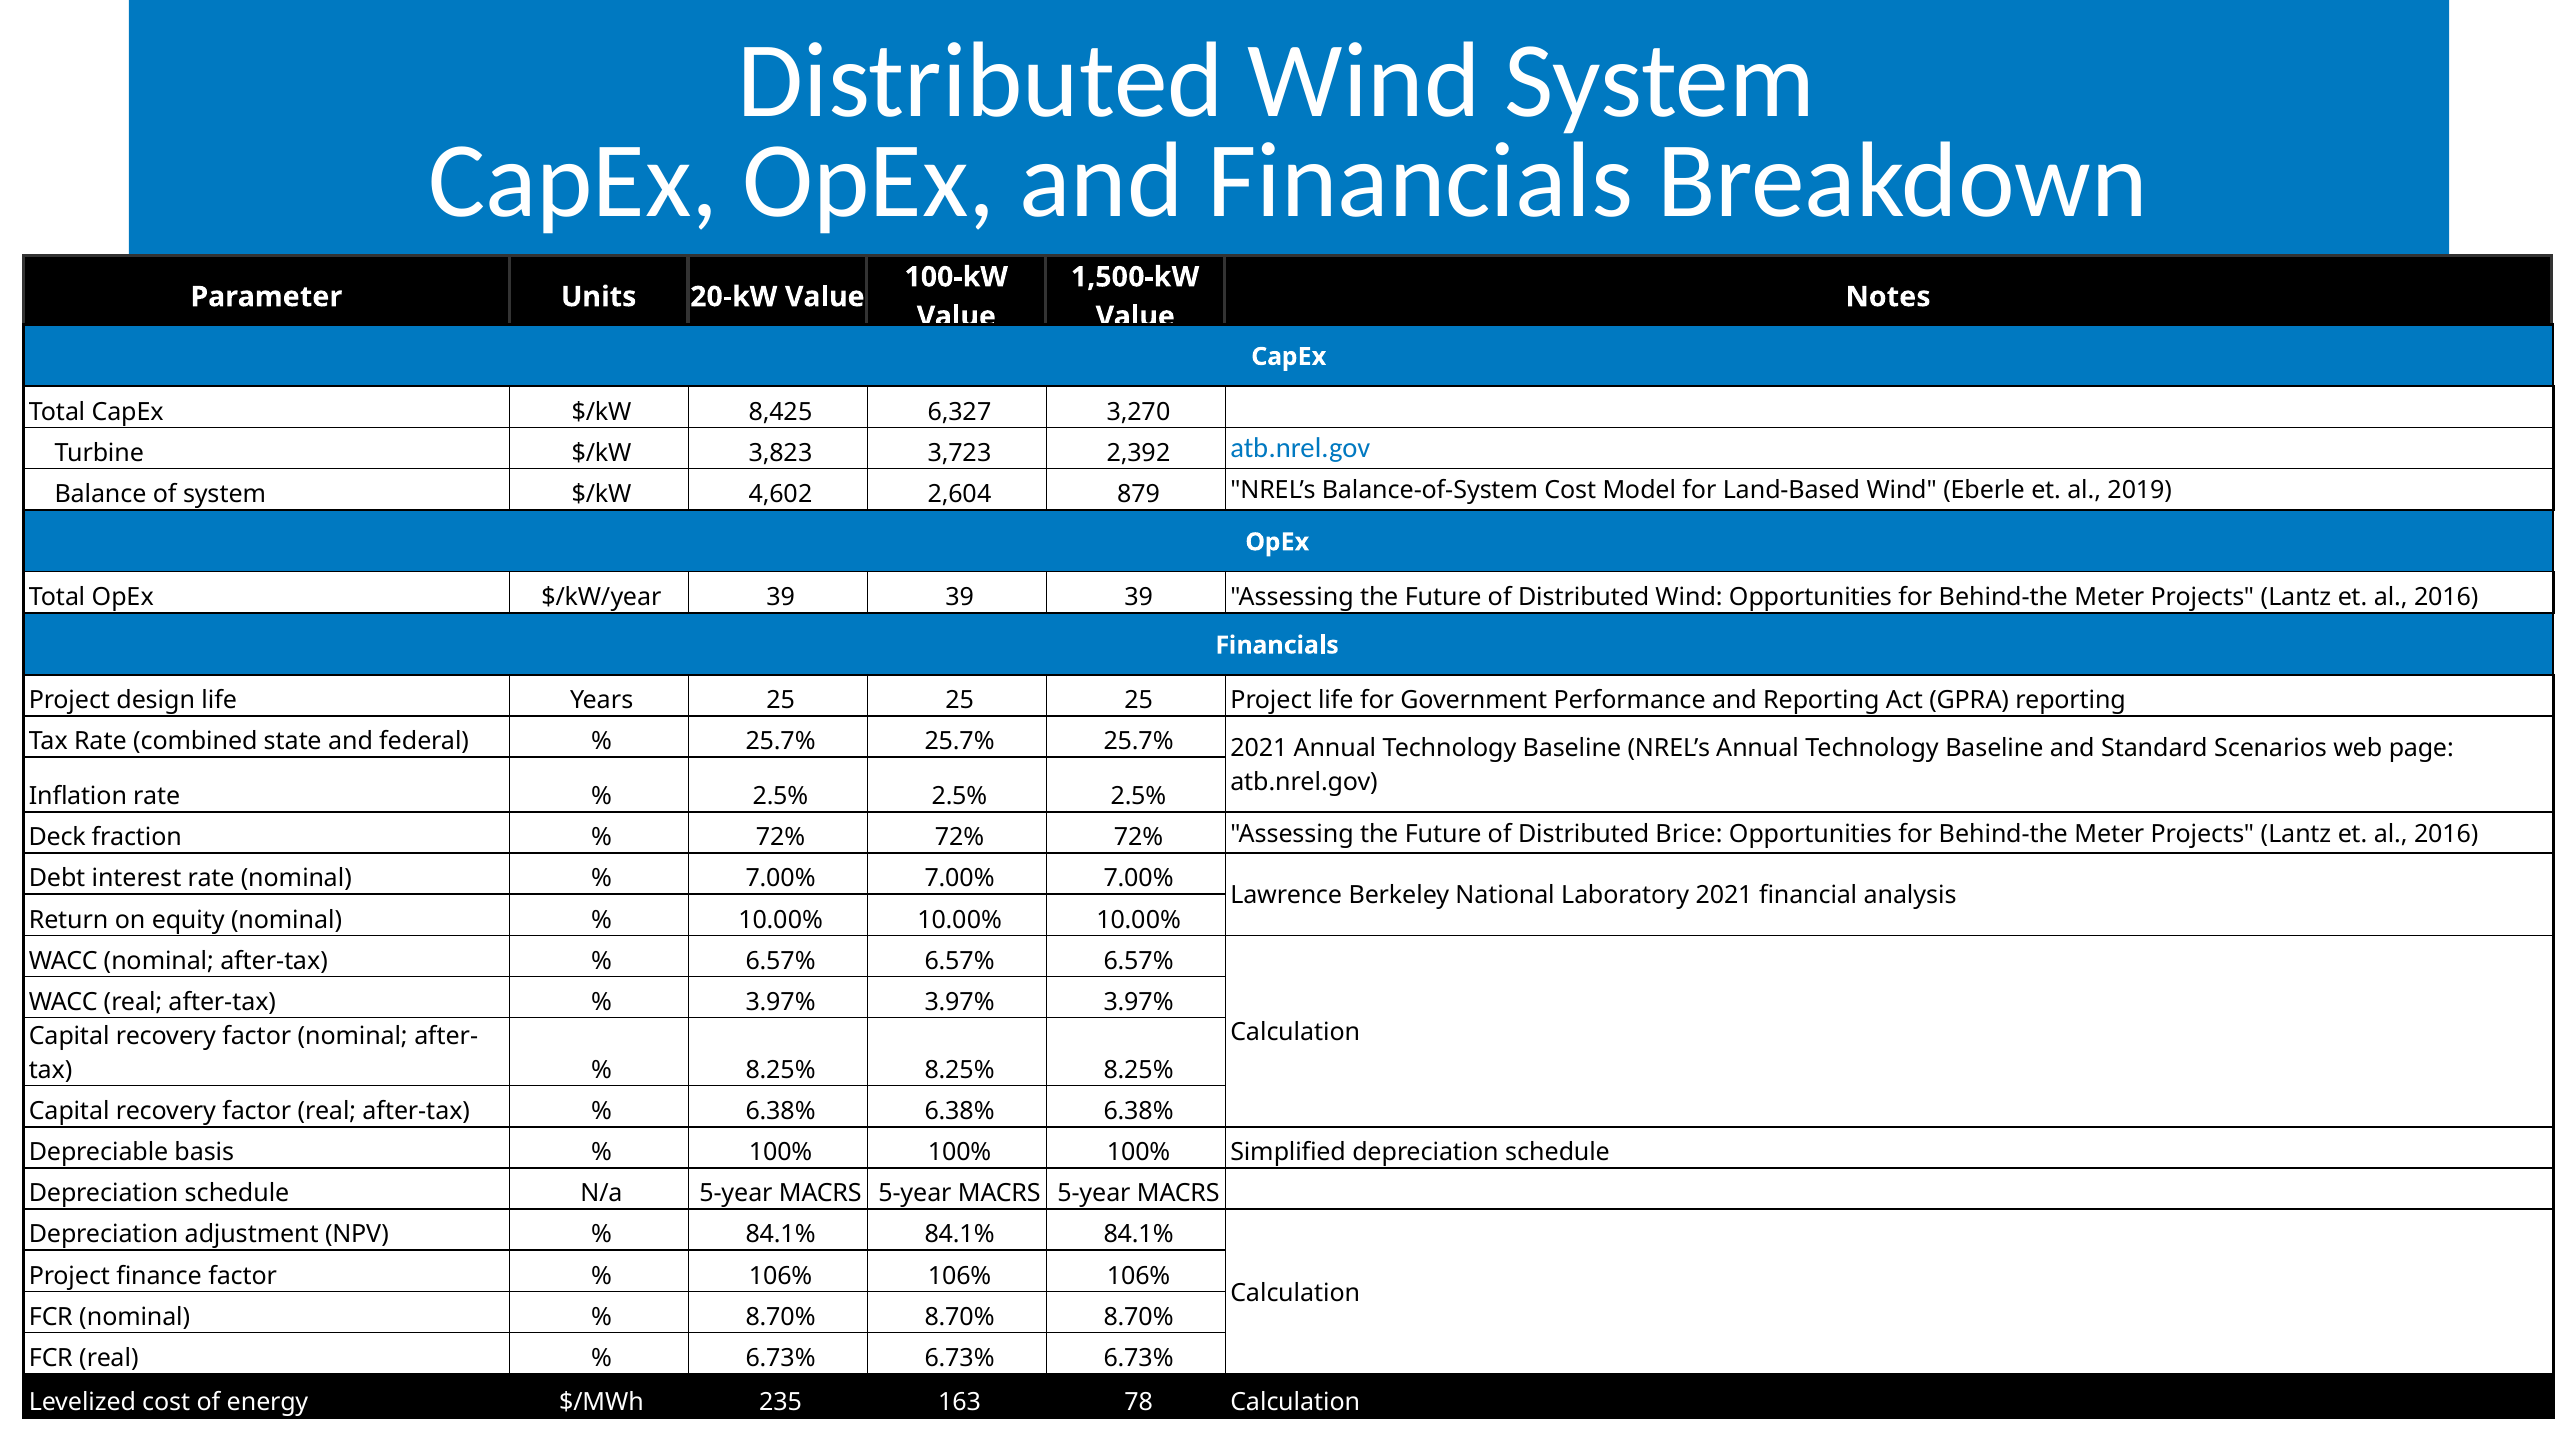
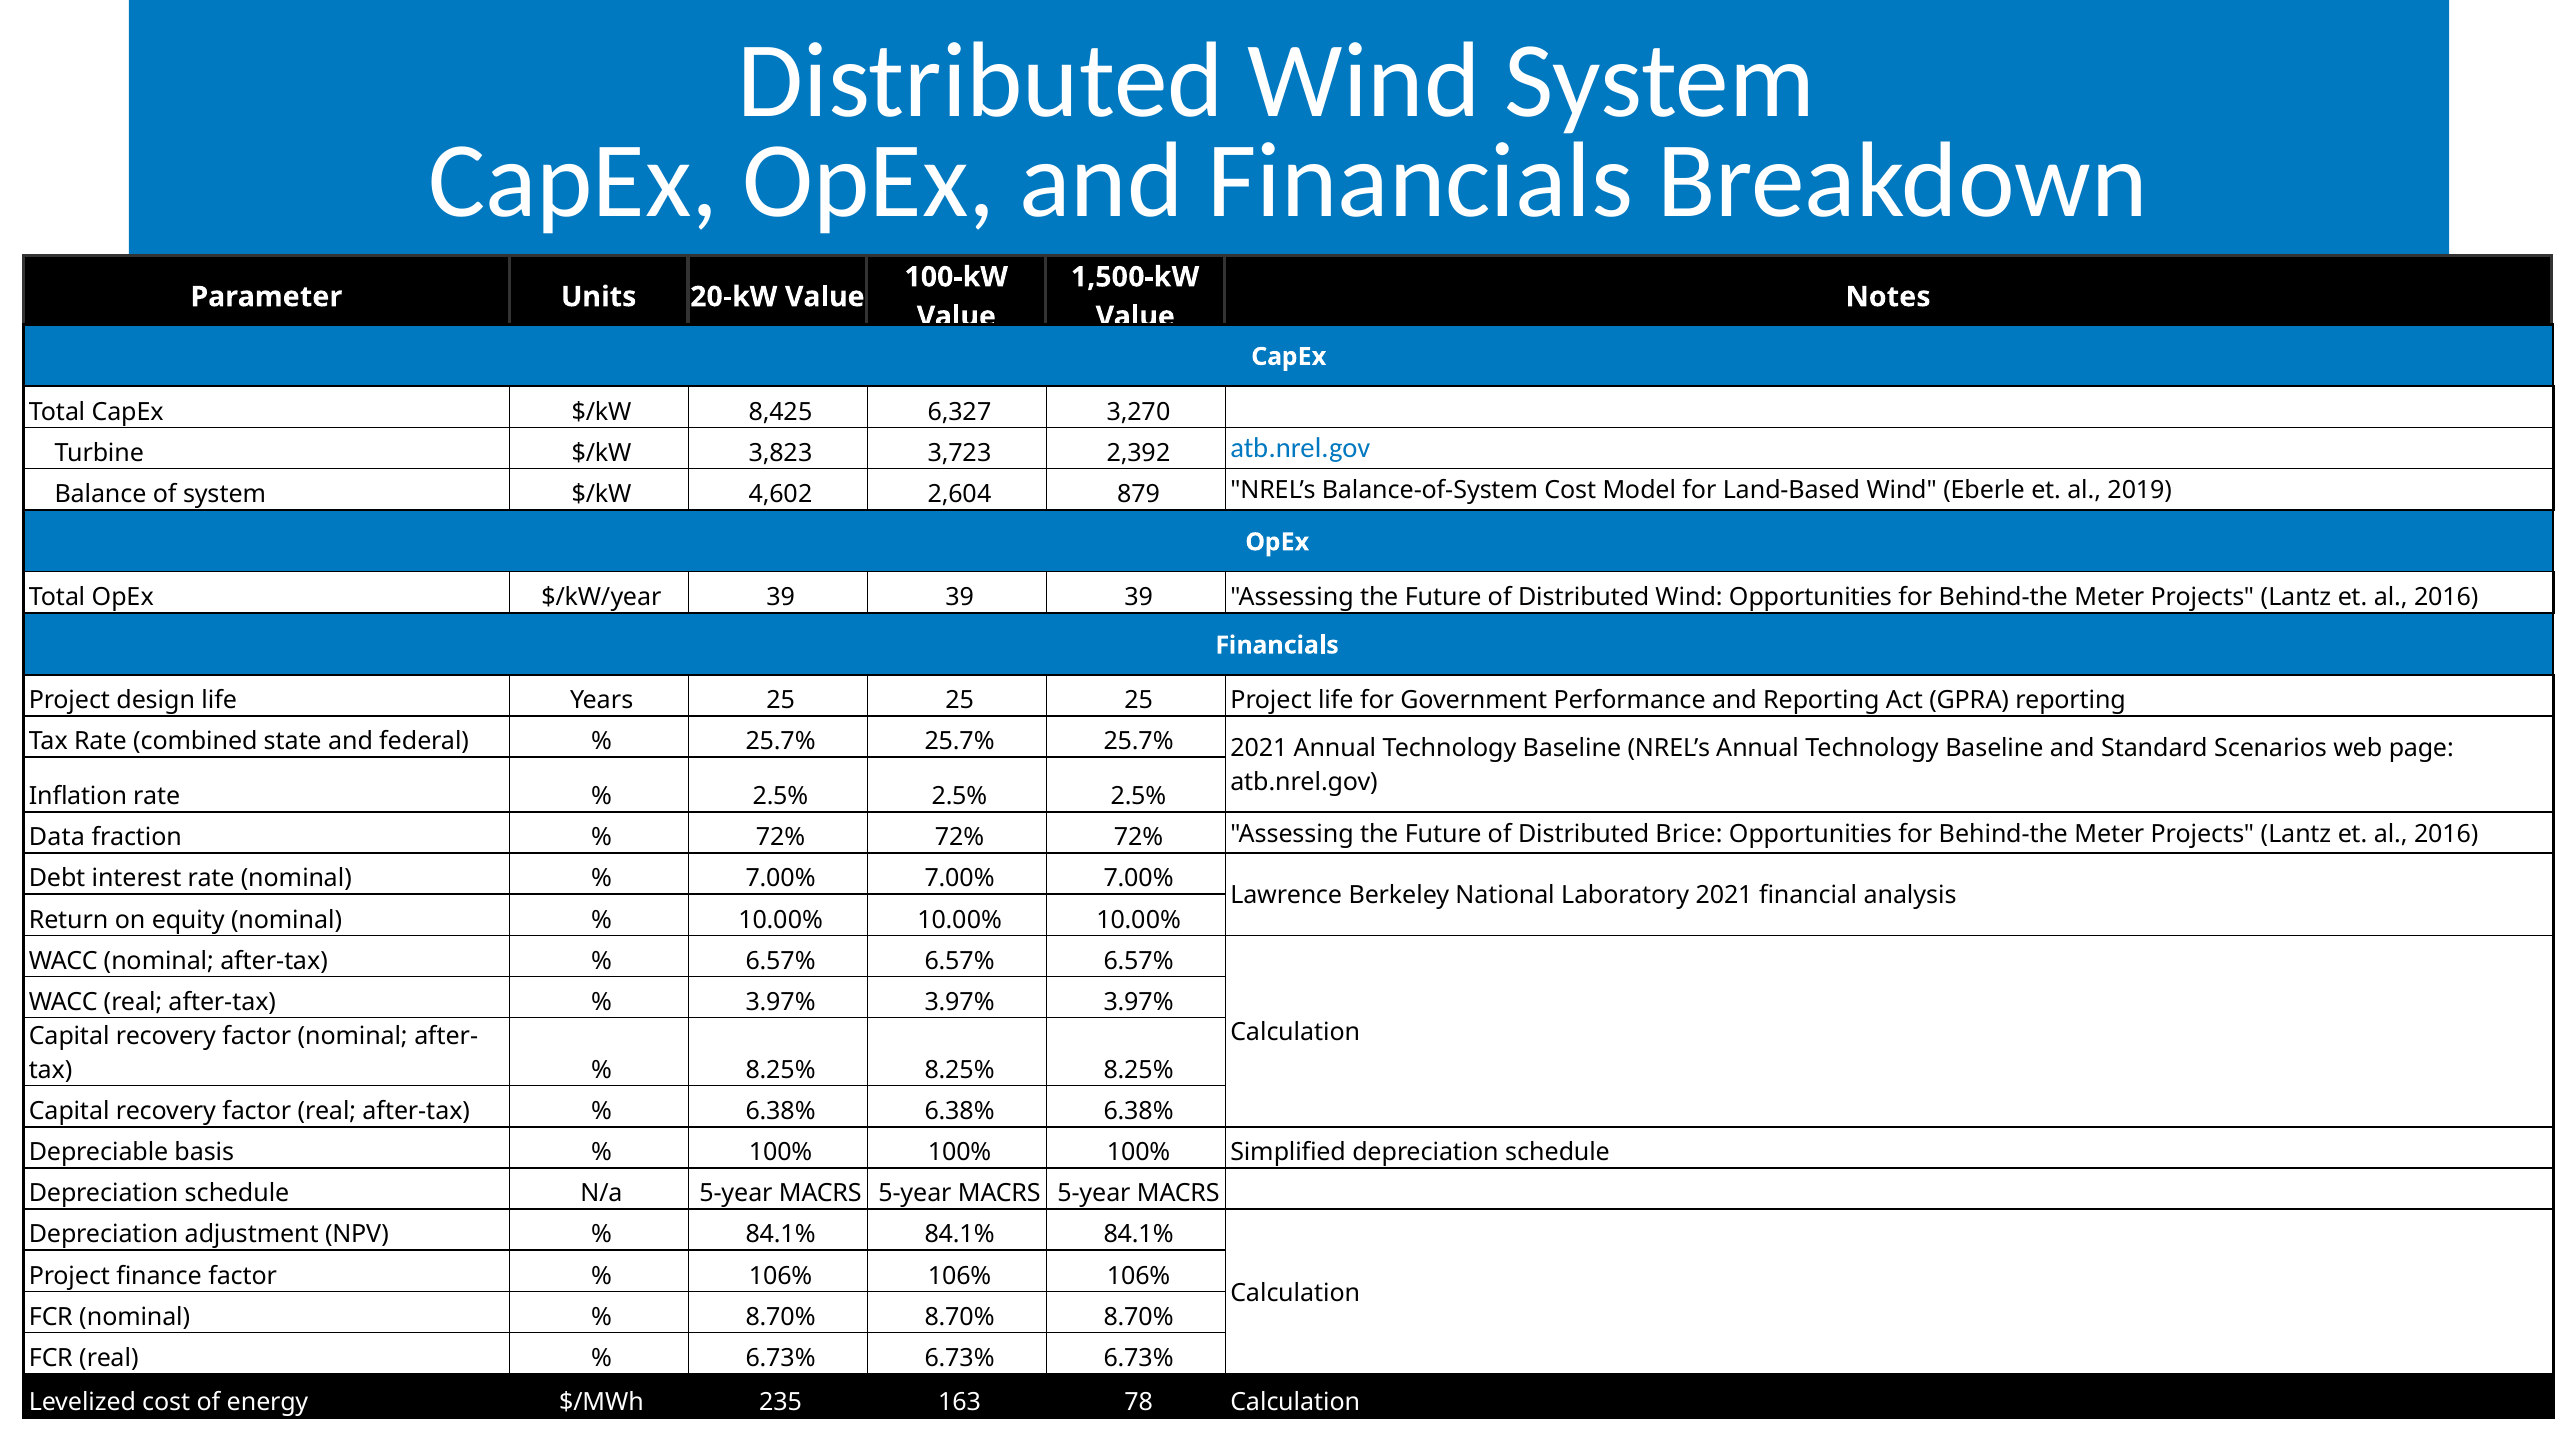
Deck: Deck -> Data
